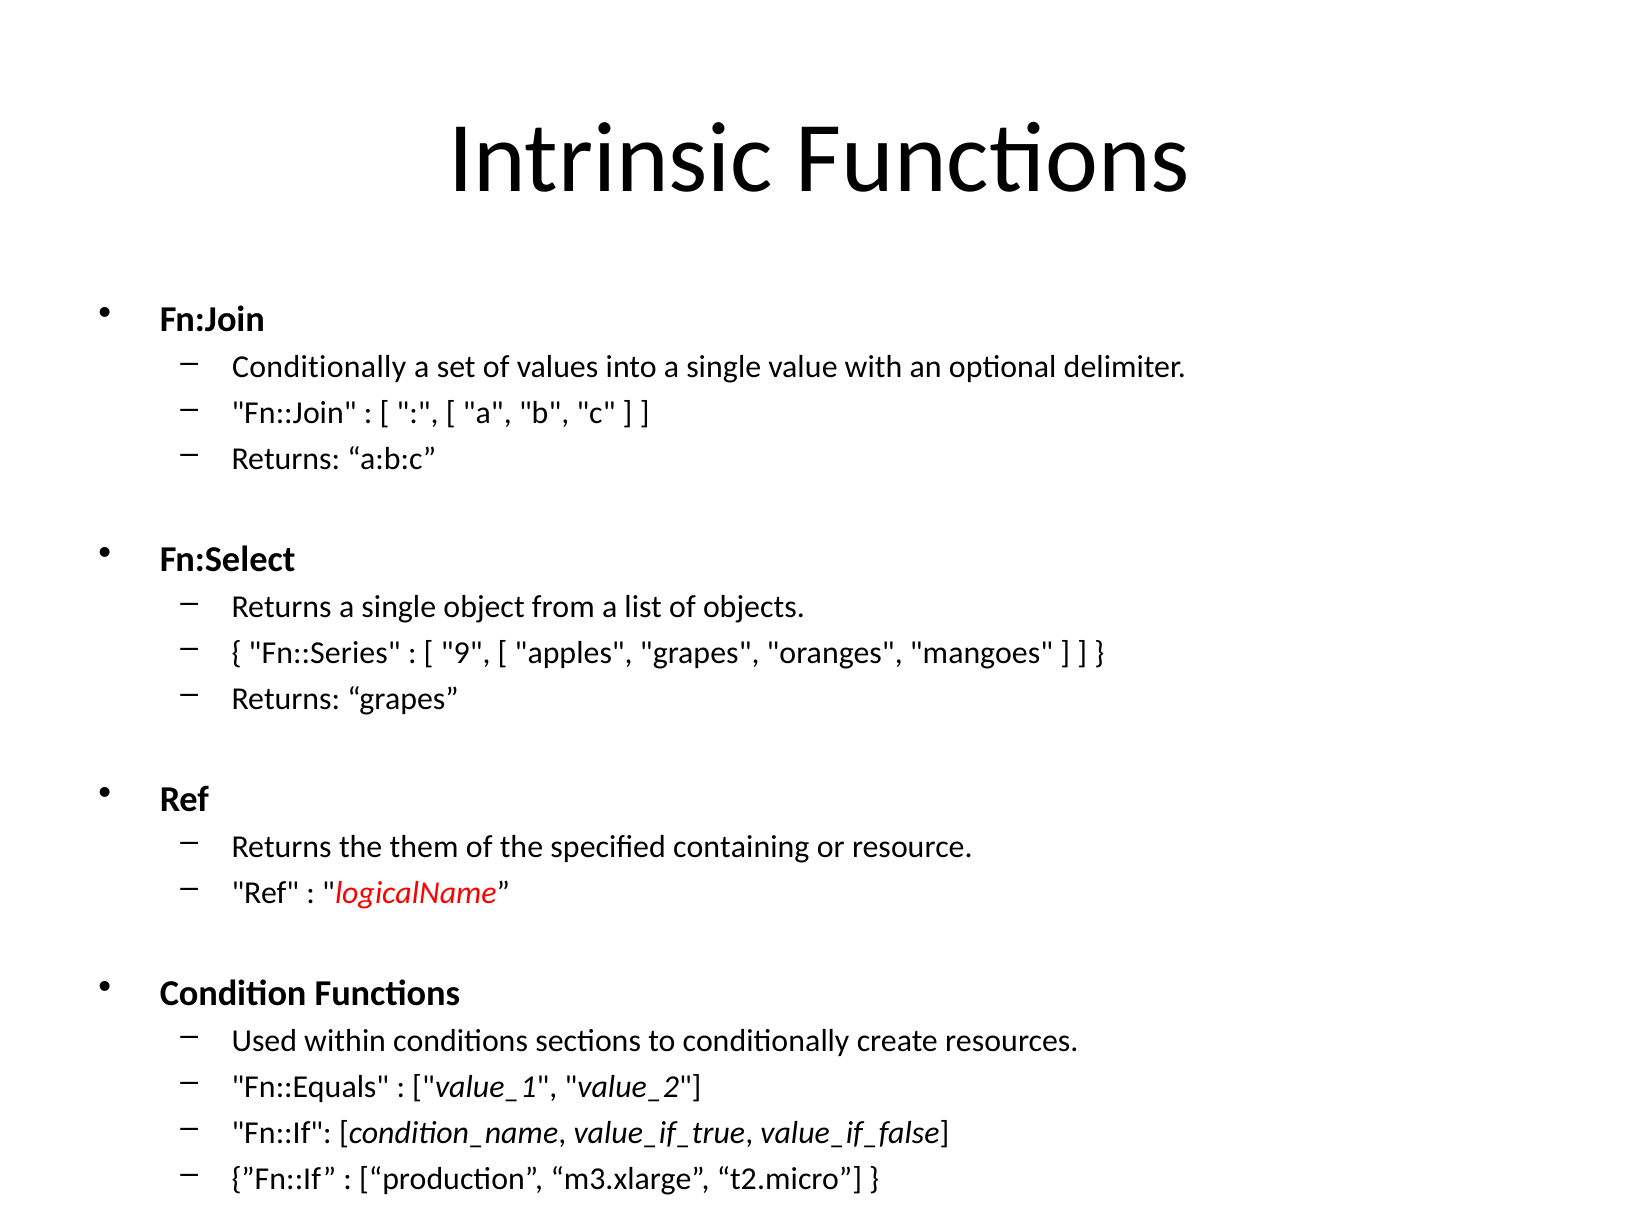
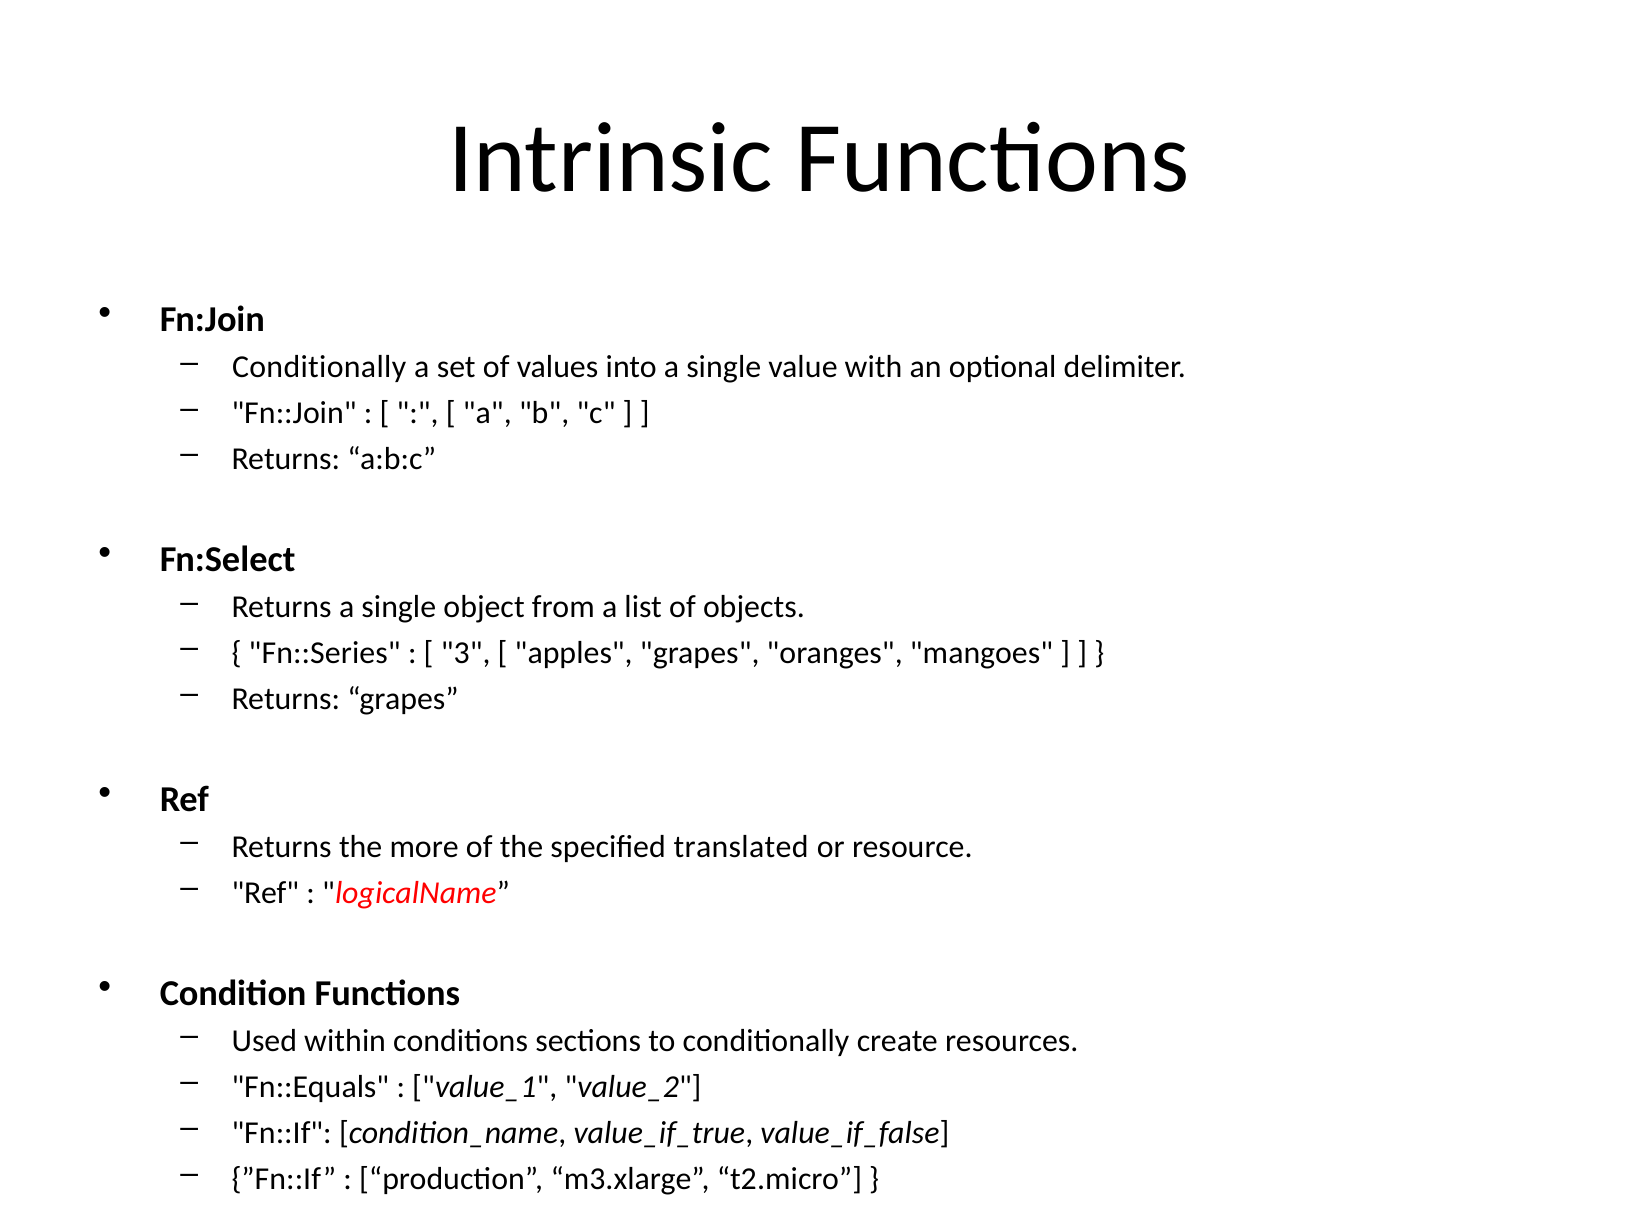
9: 9 -> 3
them: them -> more
containing: containing -> translated
